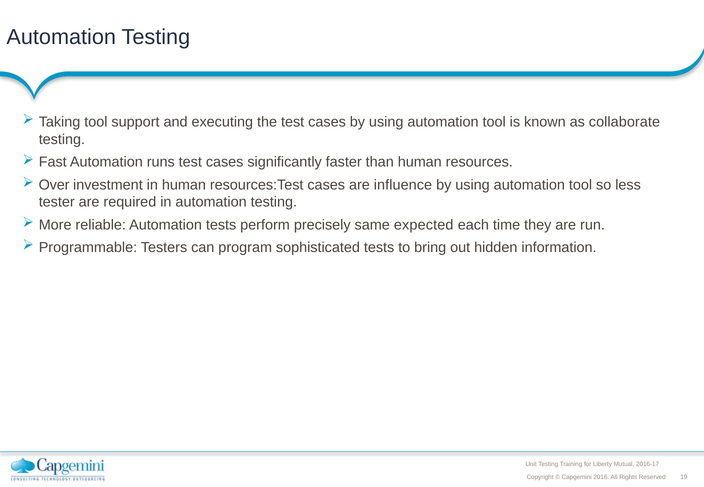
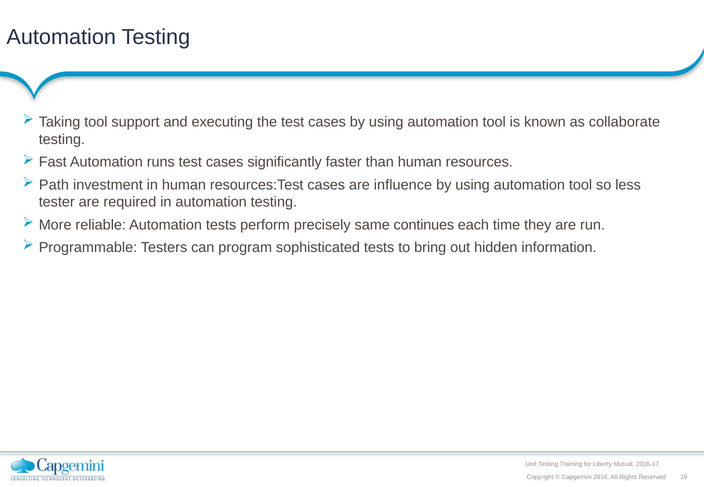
Over: Over -> Path
expected: expected -> continues
